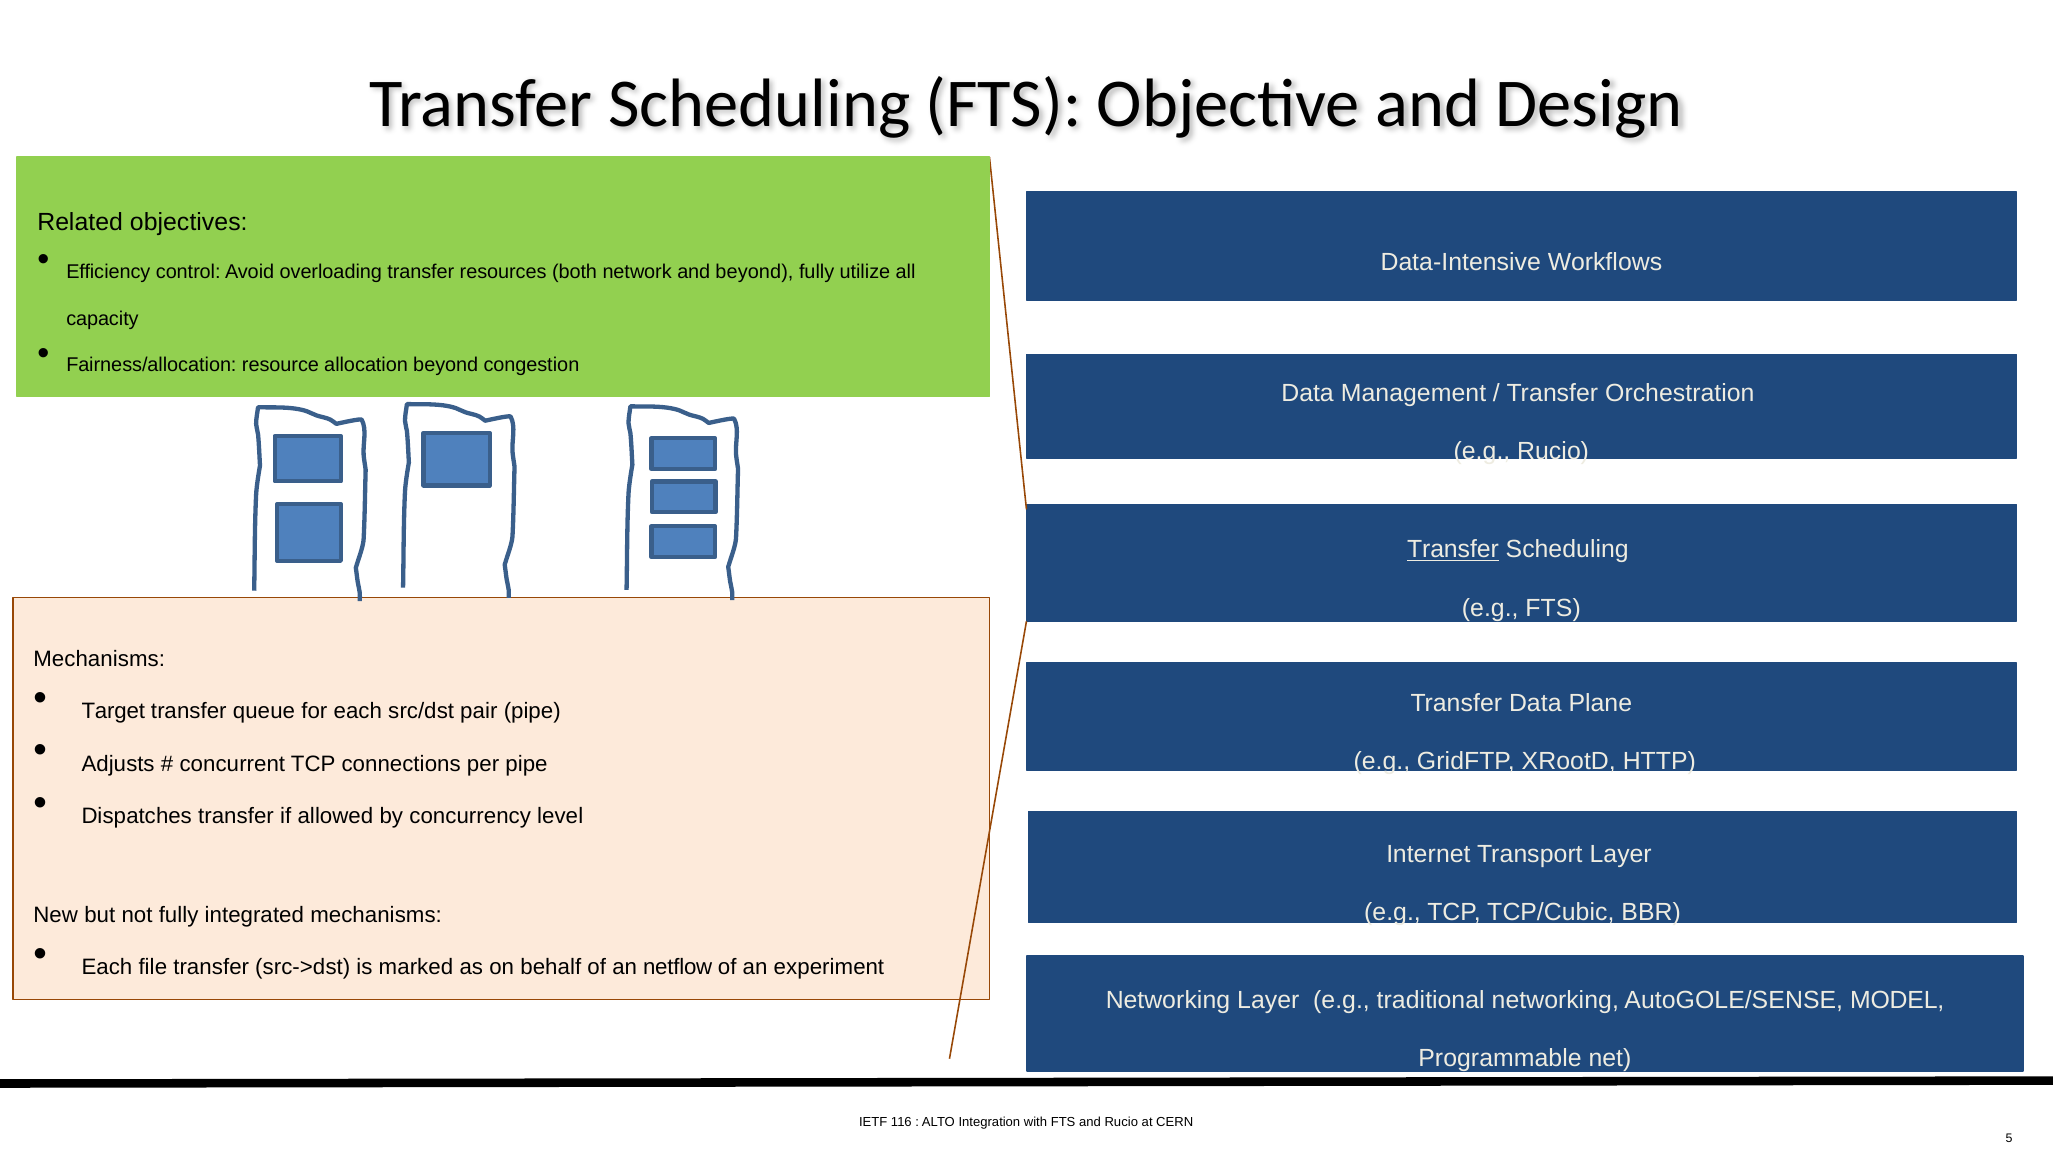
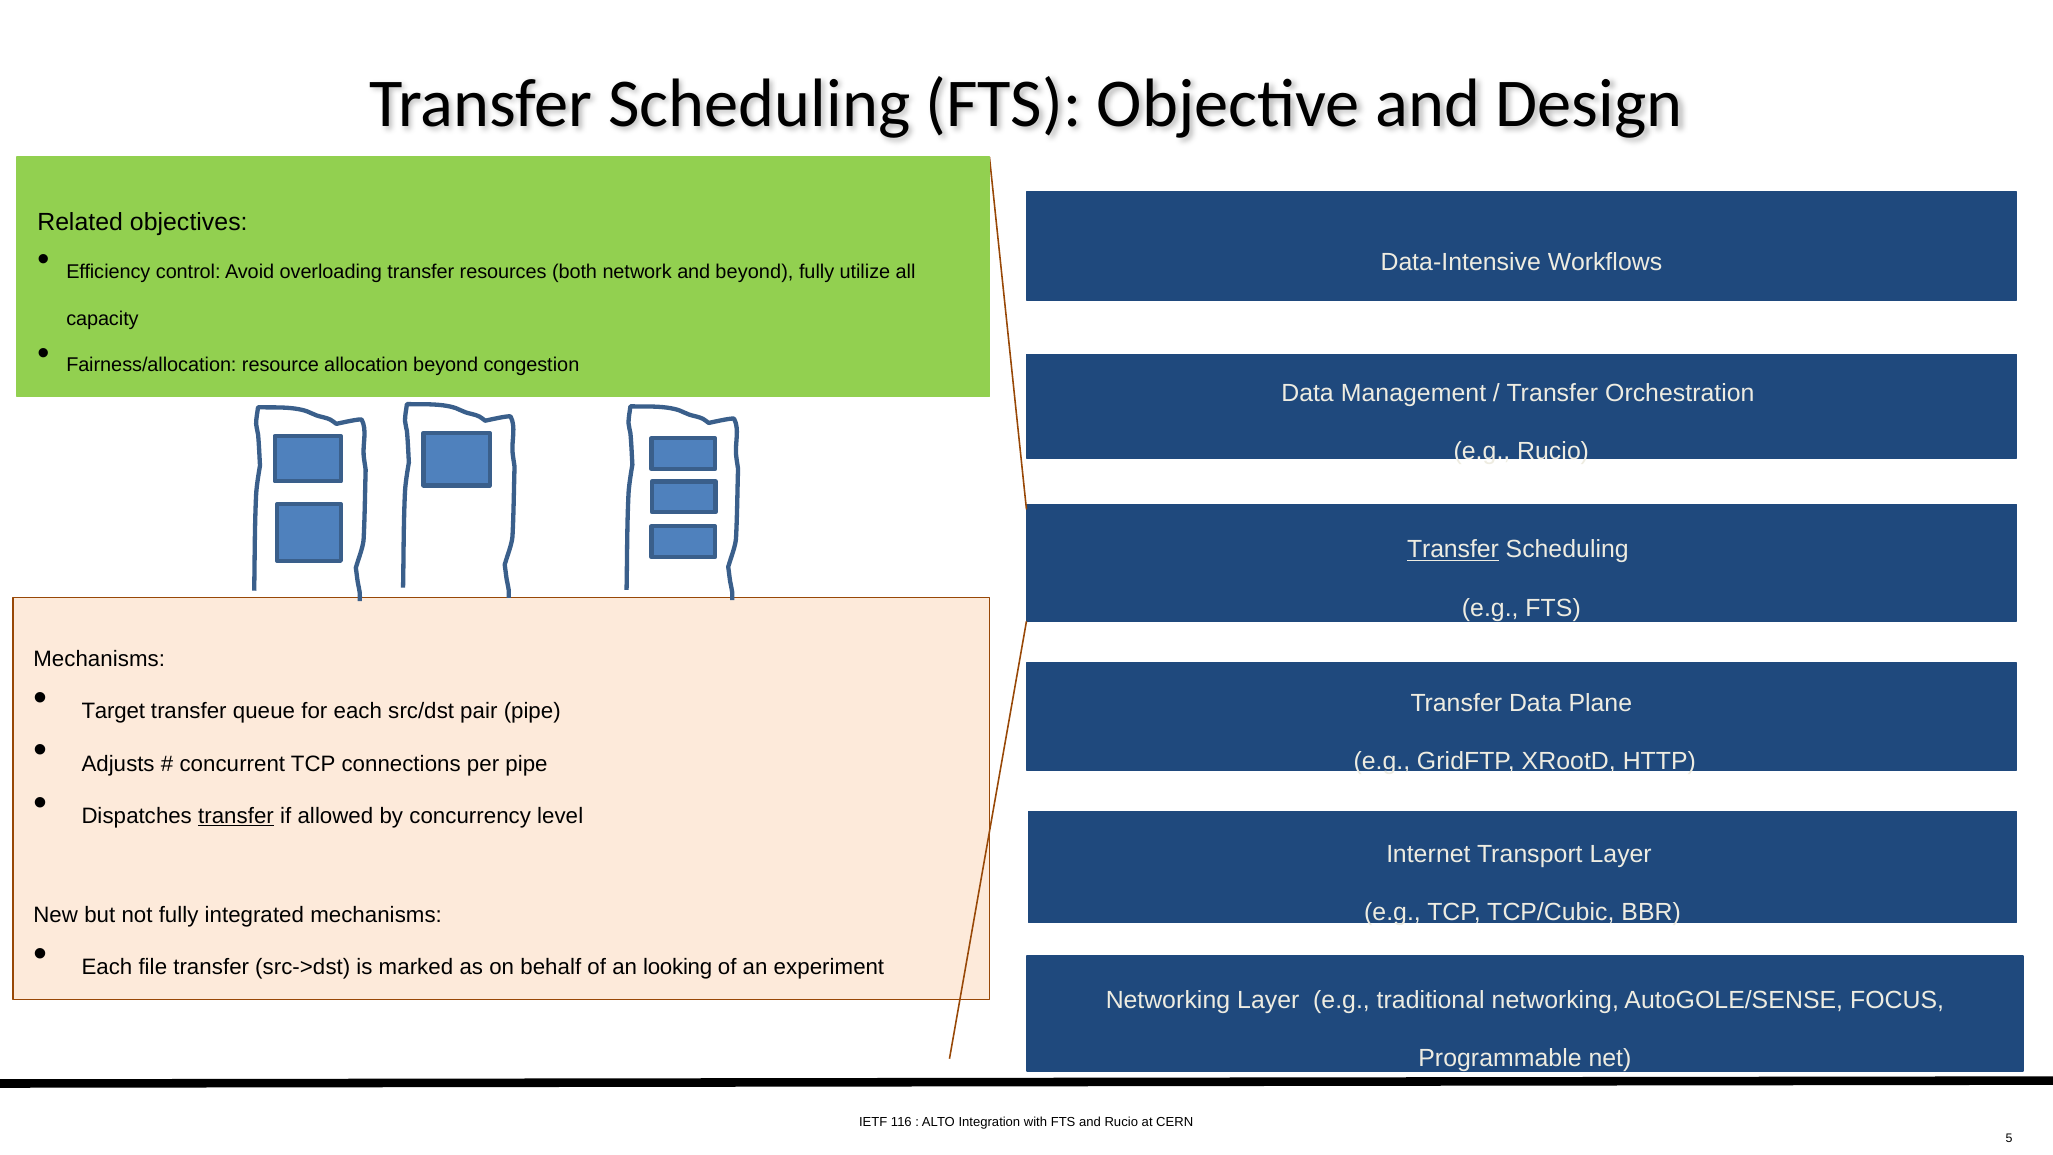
transfer at (236, 816) underline: none -> present
netflow: netflow -> looking
MODEL: MODEL -> FOCUS
